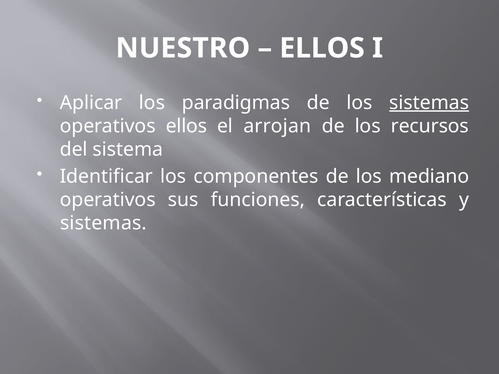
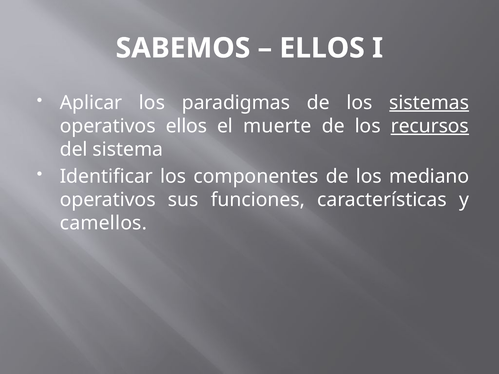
NUESTRO: NUESTRO -> SABEMOS
arrojan: arrojan -> muerte
recursos underline: none -> present
sistemas at (103, 223): sistemas -> camellos
